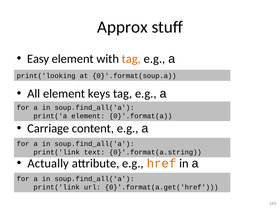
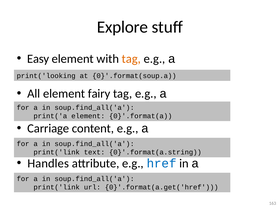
Approx: Approx -> Explore
keys: keys -> fairy
Actually: Actually -> Handles
href colour: orange -> blue
